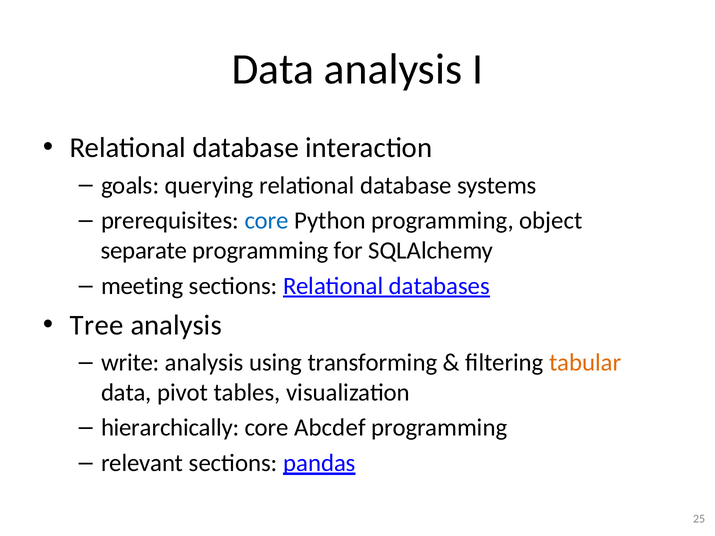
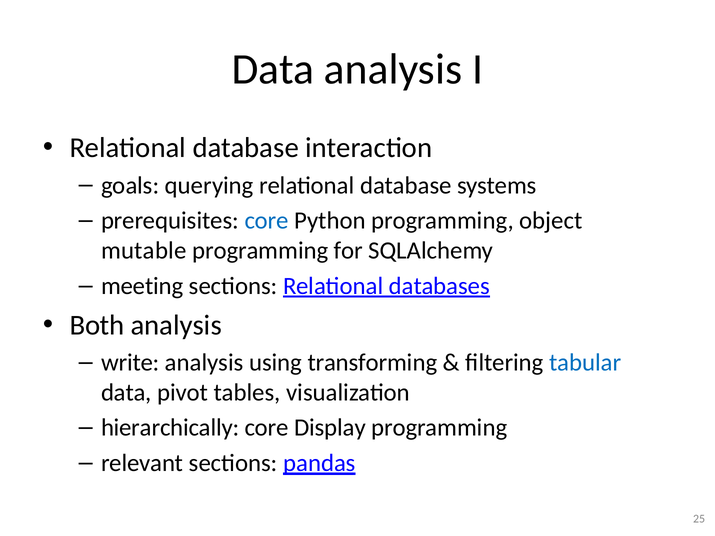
separate: separate -> mutable
Tree: Tree -> Both
tabular colour: orange -> blue
Abcdef: Abcdef -> Display
